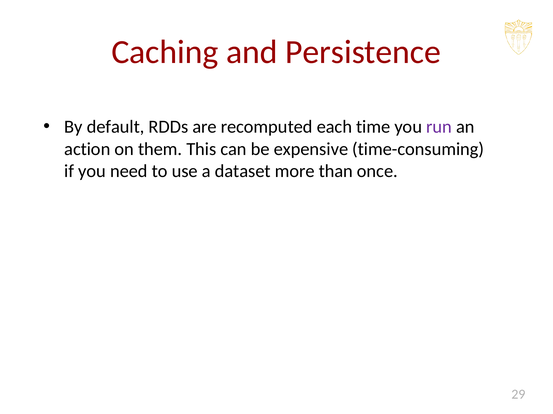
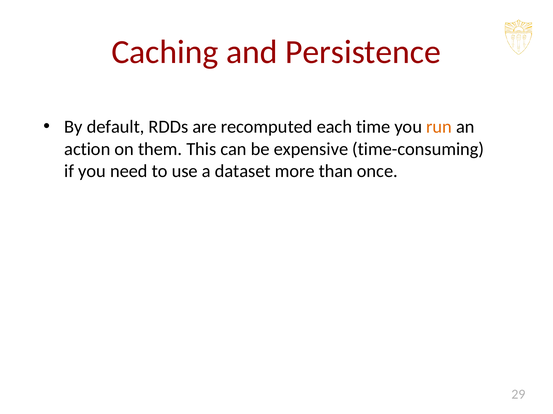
run colour: purple -> orange
